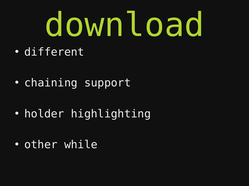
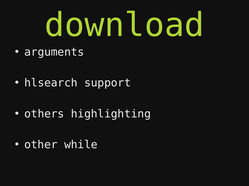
different: different -> arguments
chaining: chaining -> hlsearch
holder: holder -> others
